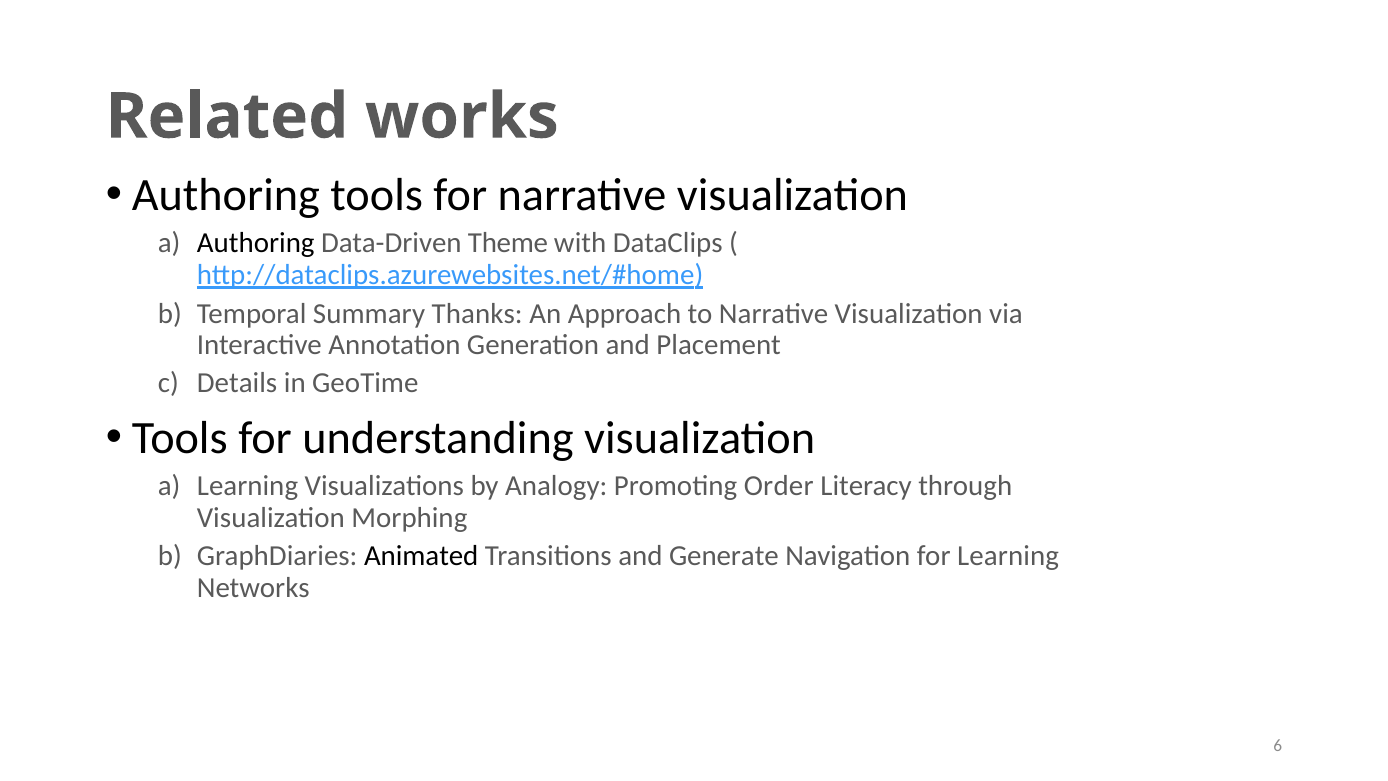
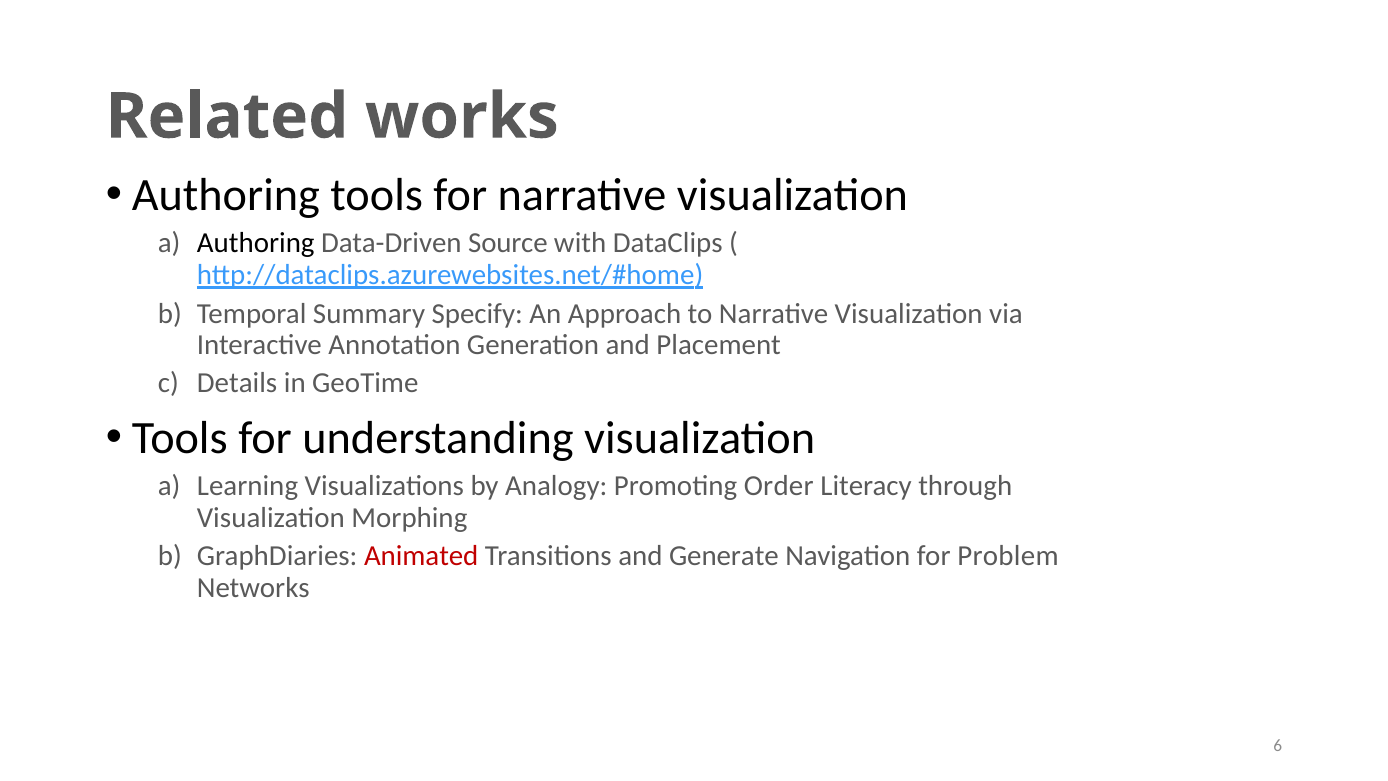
Theme: Theme -> Source
Thanks: Thanks -> Specify
Animated colour: black -> red
for Learning: Learning -> Problem
